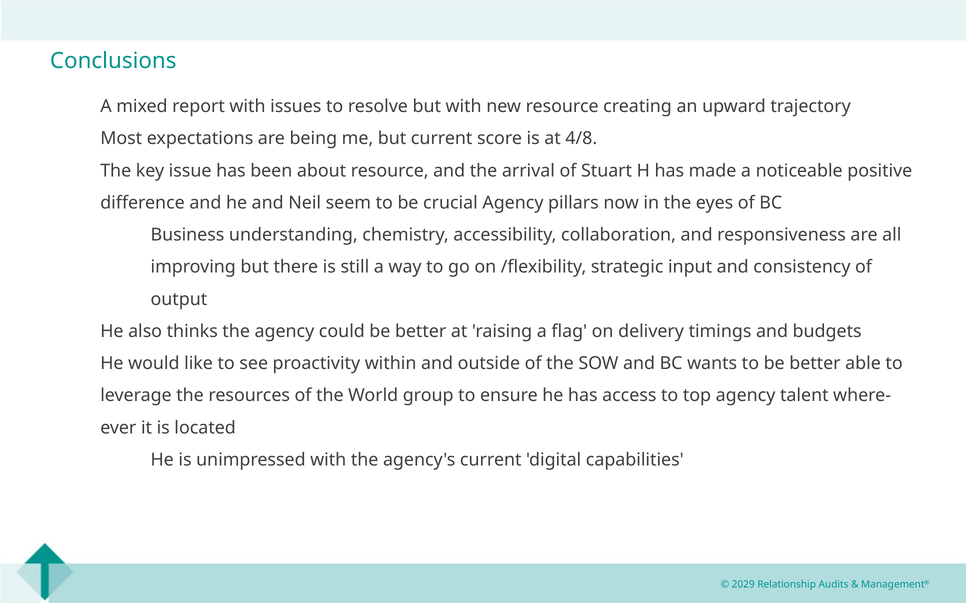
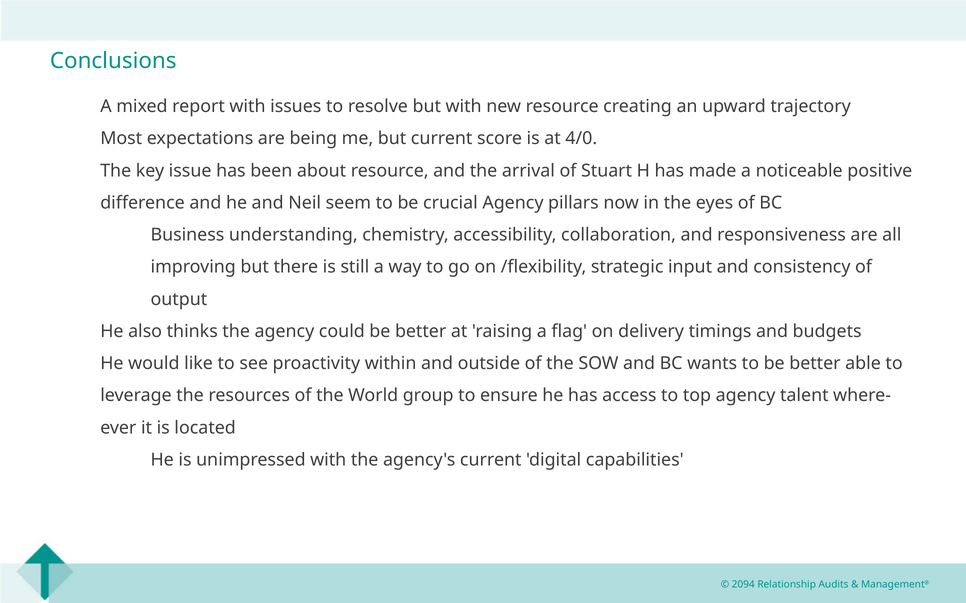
4/8: 4/8 -> 4/0
2029: 2029 -> 2094
